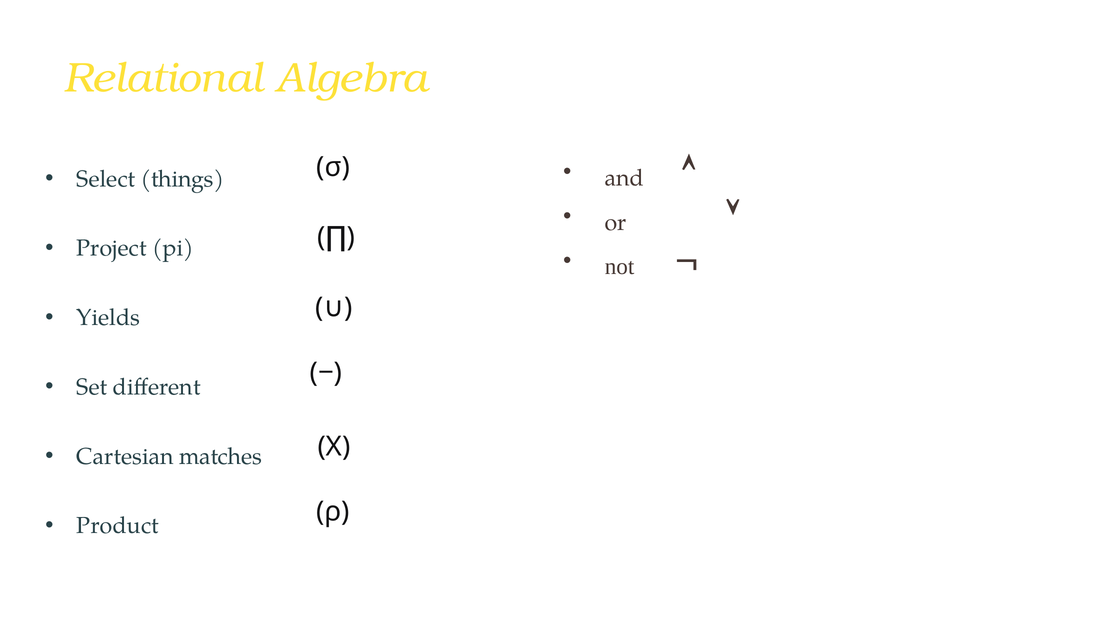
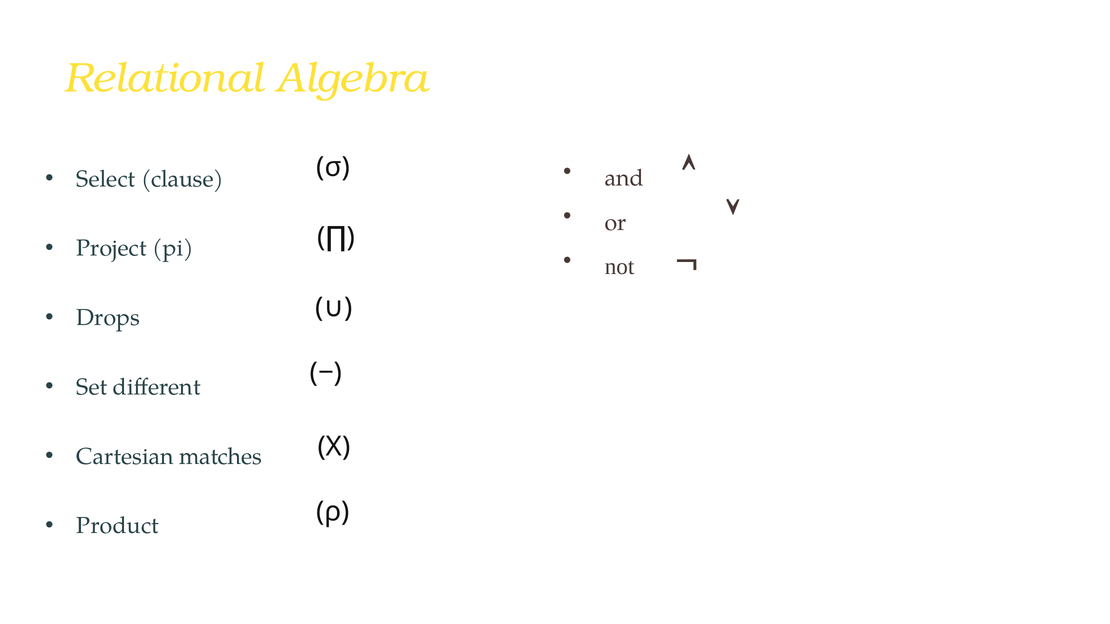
things: things -> clause
Yields: Yields -> Drops
